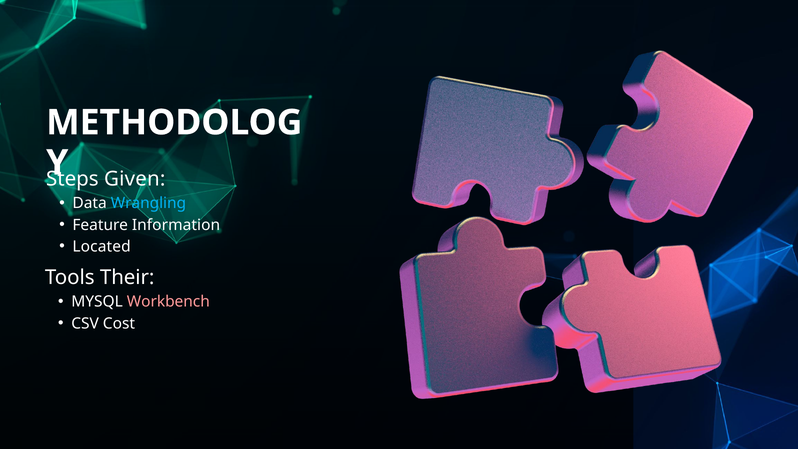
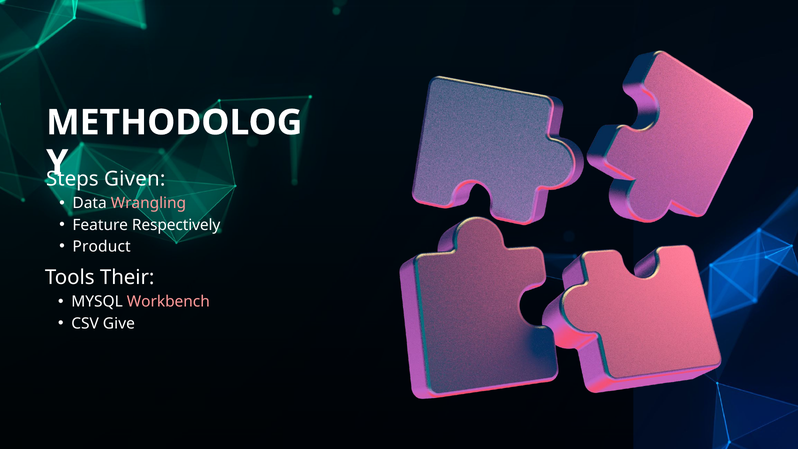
Wrangling colour: light blue -> pink
Information: Information -> Respectively
Located: Located -> Product
Cost: Cost -> Give
